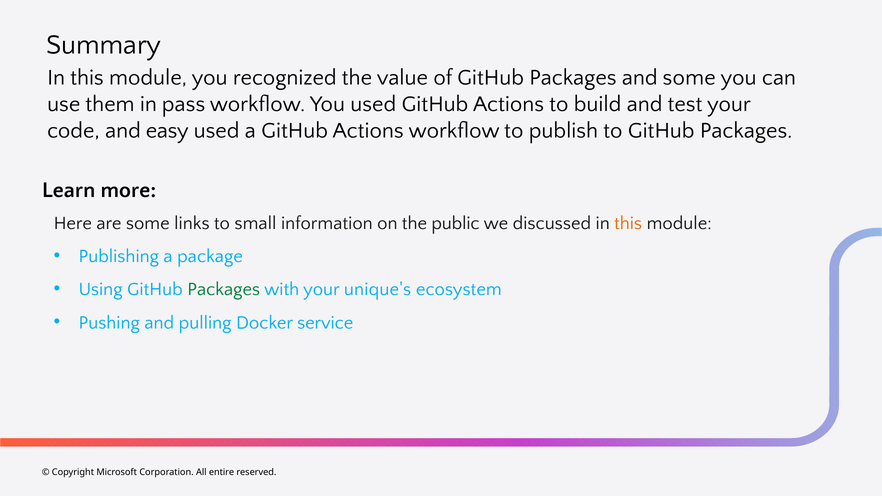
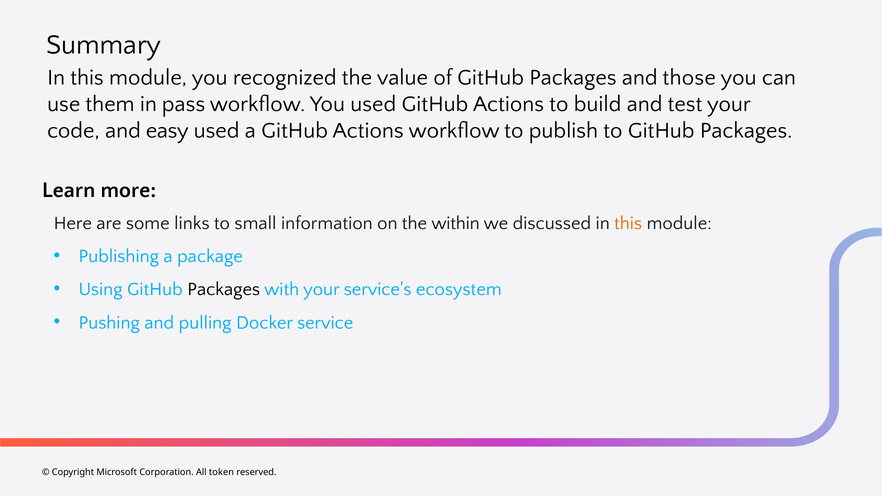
and some: some -> those
public: public -> within
Packages at (224, 289) colour: green -> black
unique's: unique's -> service's
entire: entire -> token
